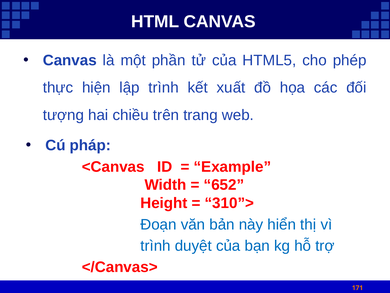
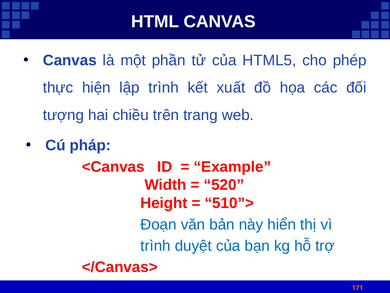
652: 652 -> 520
310”>: 310”> -> 510”>
